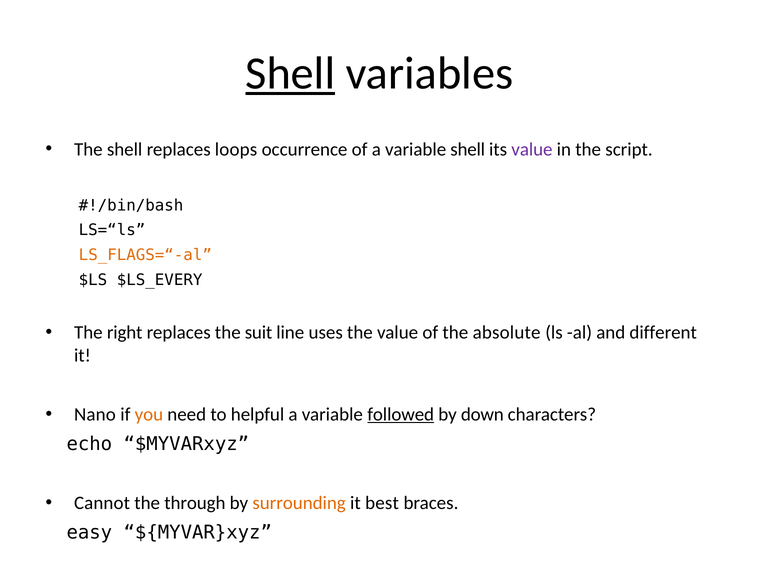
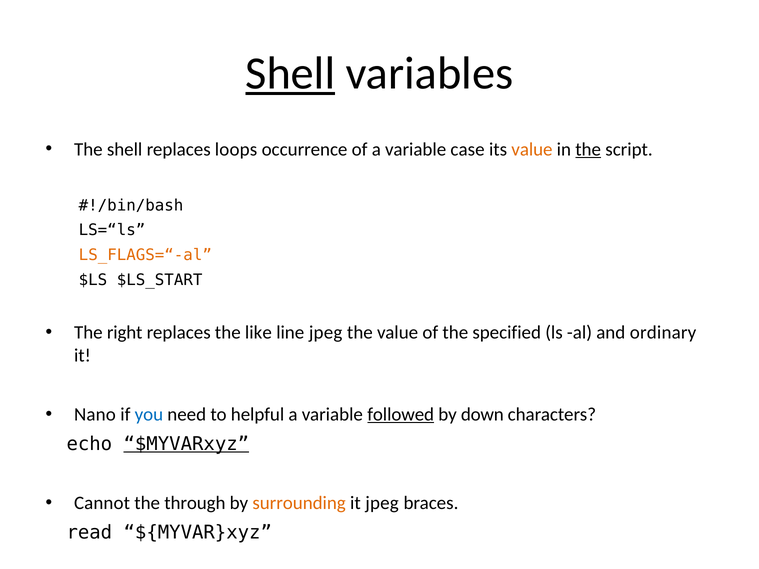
variable shell: shell -> case
value at (532, 149) colour: purple -> orange
the at (588, 149) underline: none -> present
$LS_EVERY: $LS_EVERY -> $LS_START
suit: suit -> like
line uses: uses -> jpeg
absolute: absolute -> specified
different: different -> ordinary
you colour: orange -> blue
$MYVARxyz underline: none -> present
it best: best -> jpeg
easy: easy -> read
